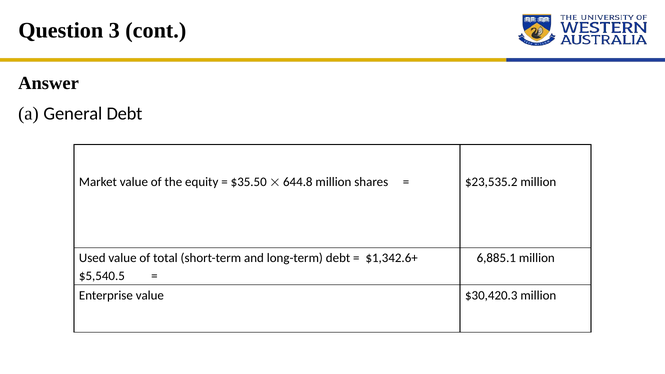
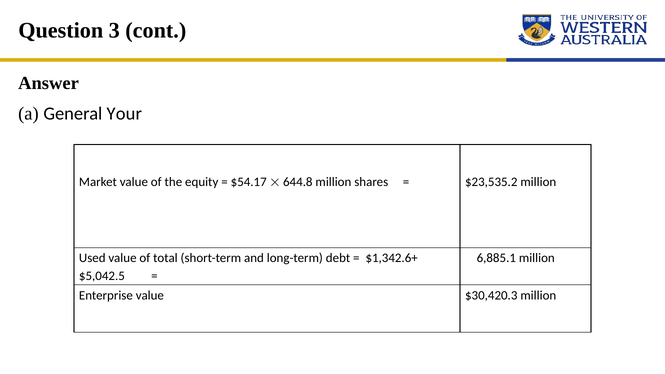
General Debt: Debt -> Your
$35.50: $35.50 -> $54.17
$5,540.5: $5,540.5 -> $5,042.5
